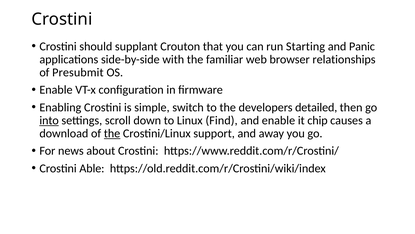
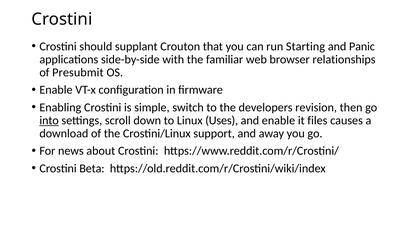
detailed: detailed -> revision
Find: Find -> Uses
chip: chip -> files
the at (112, 133) underline: present -> none
Able: Able -> Beta
